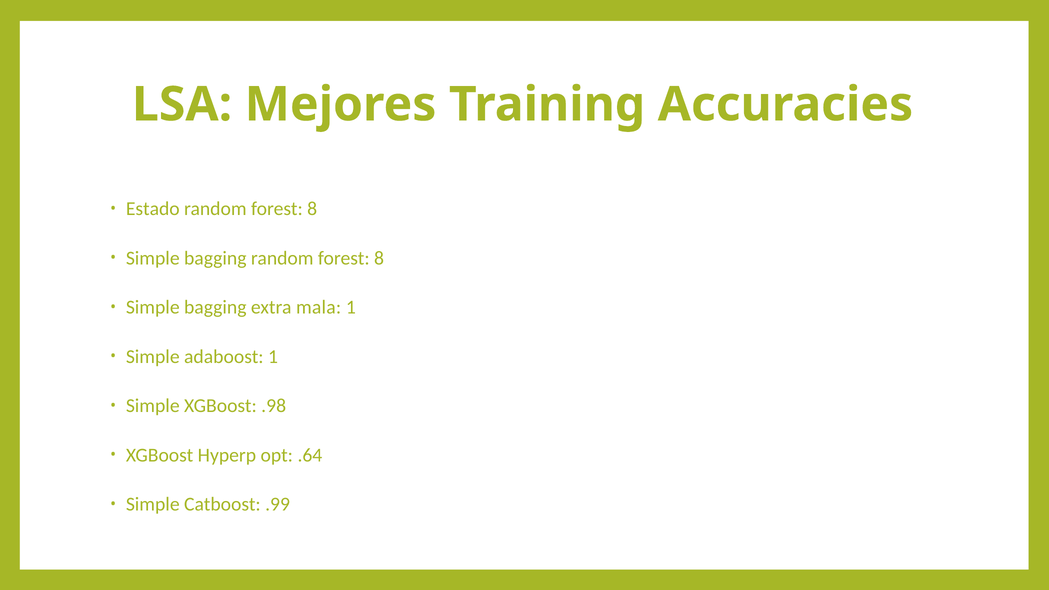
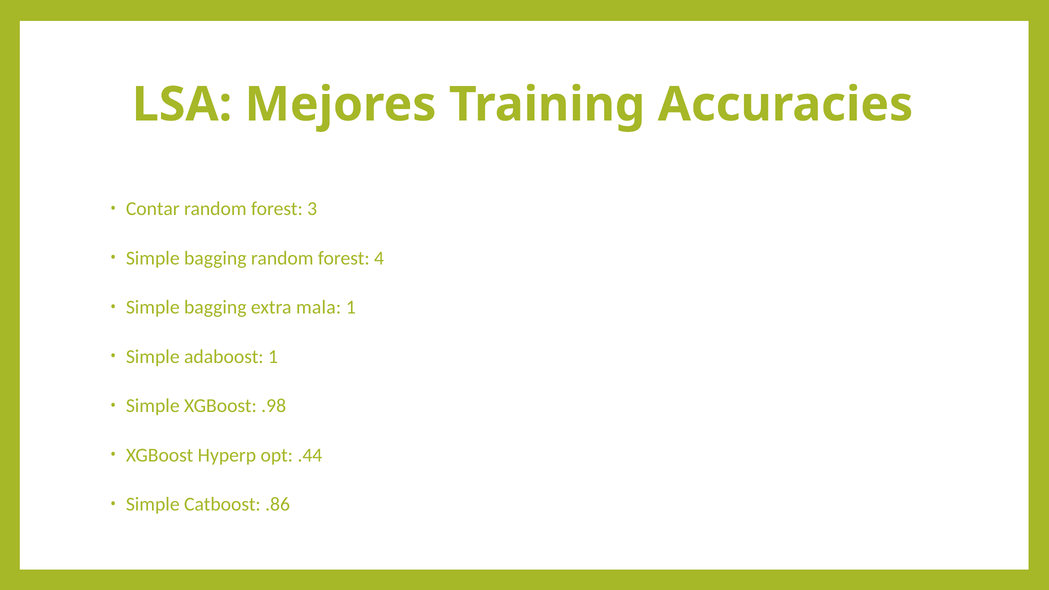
Estado: Estado -> Contar
8 at (312, 209): 8 -> 3
bagging random forest 8: 8 -> 4
.64: .64 -> .44
.99: .99 -> .86
